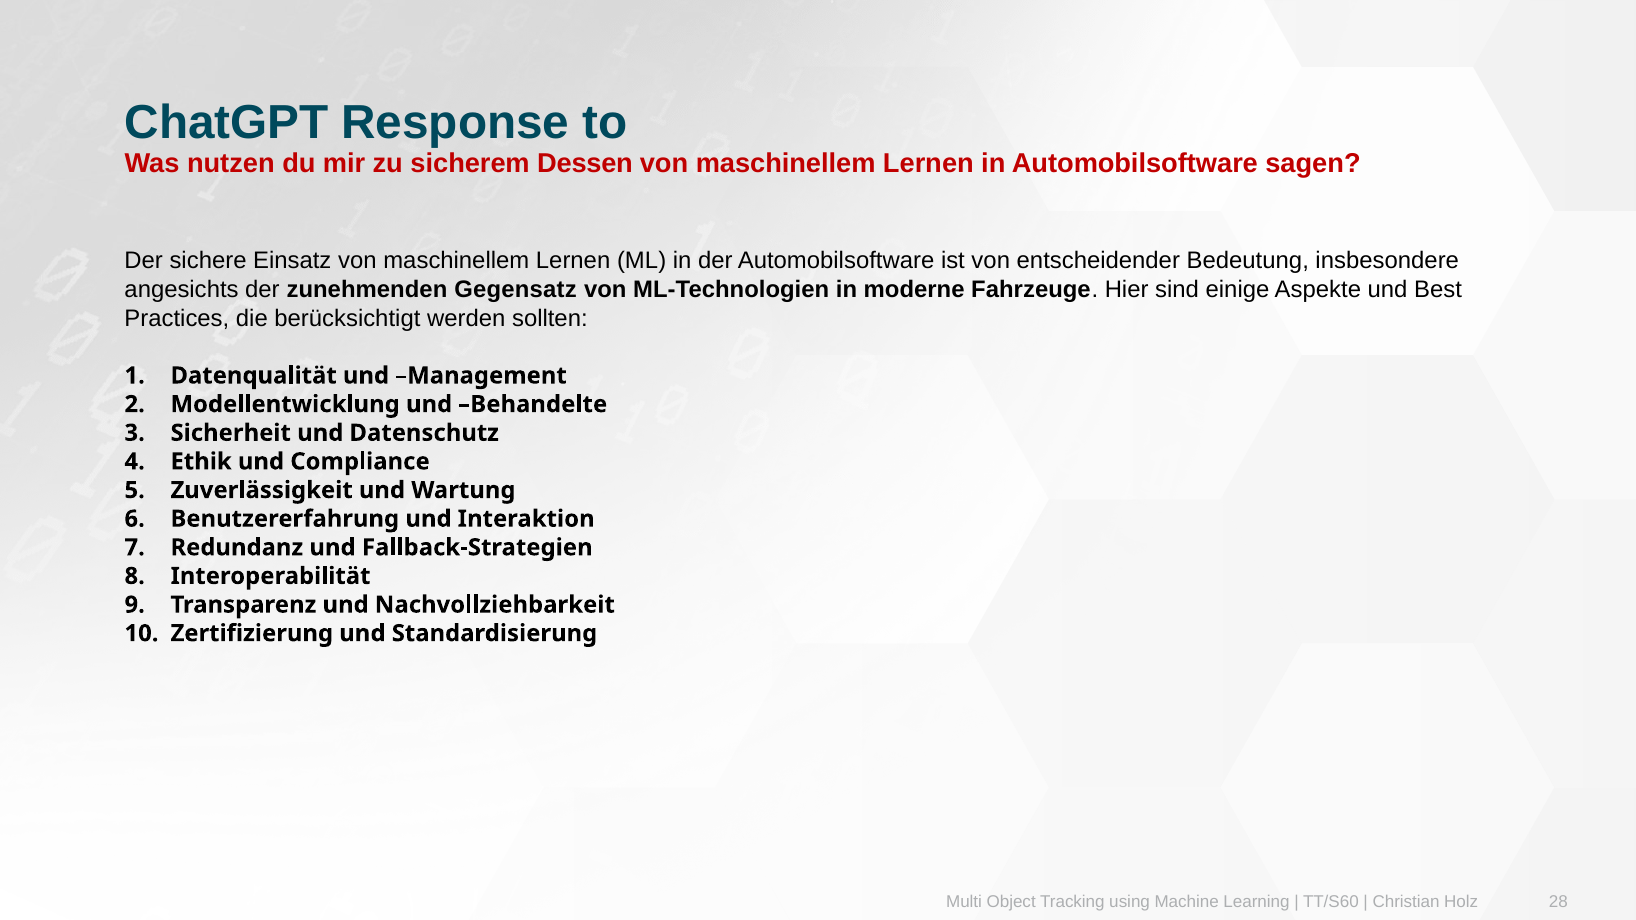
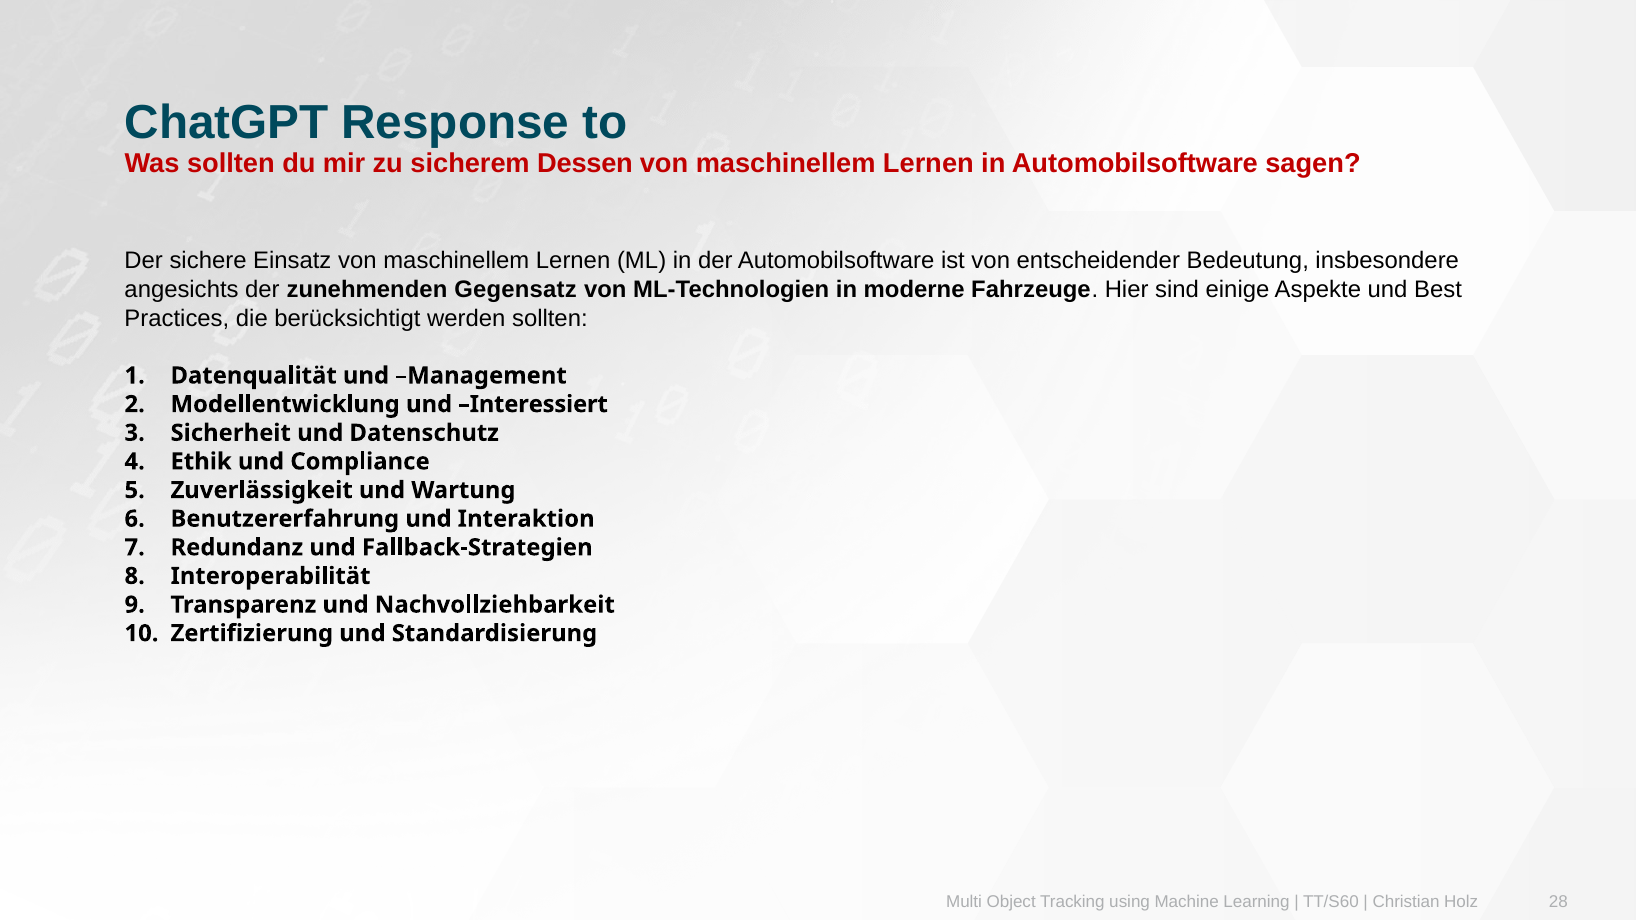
Was nutzen: nutzen -> sollten
Behandelte: Behandelte -> Interessiert
